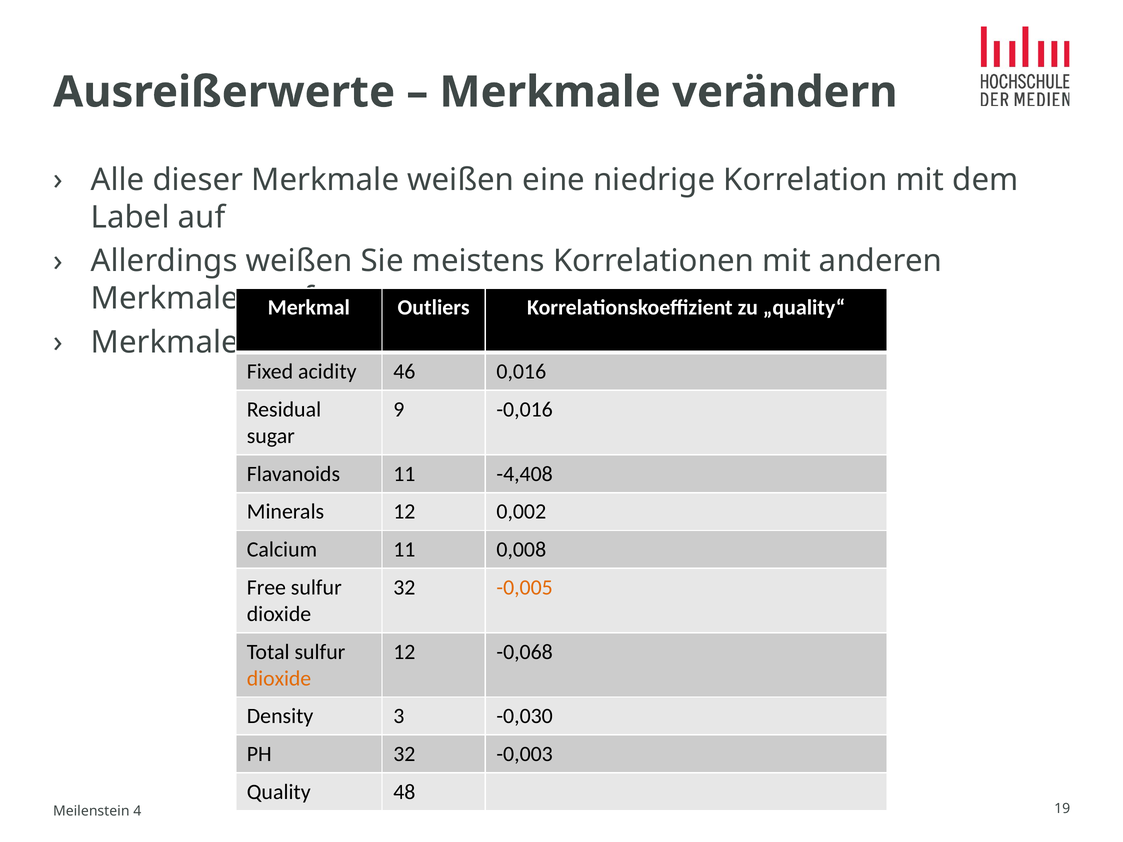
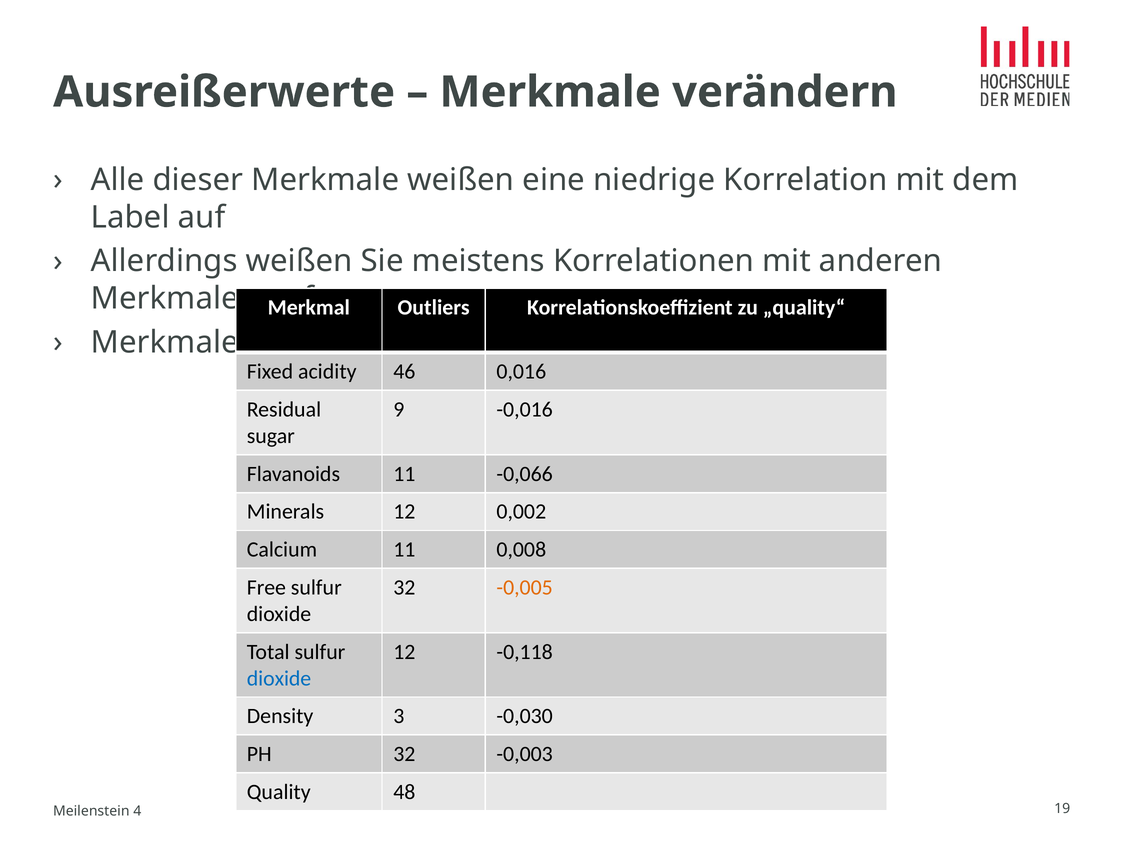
-4,408: -4,408 -> -0,066
-0,068: -0,068 -> -0,118
dioxide at (279, 679) colour: orange -> blue
